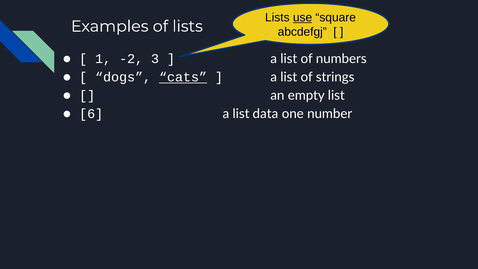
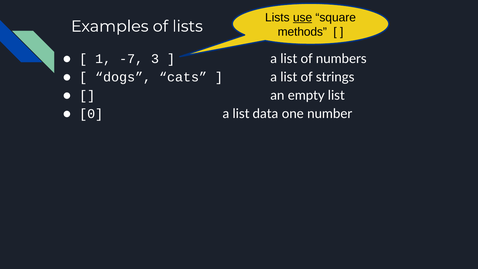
abcdefgj: abcdefgj -> methods
-2: -2 -> -7
cats underline: present -> none
6: 6 -> 0
